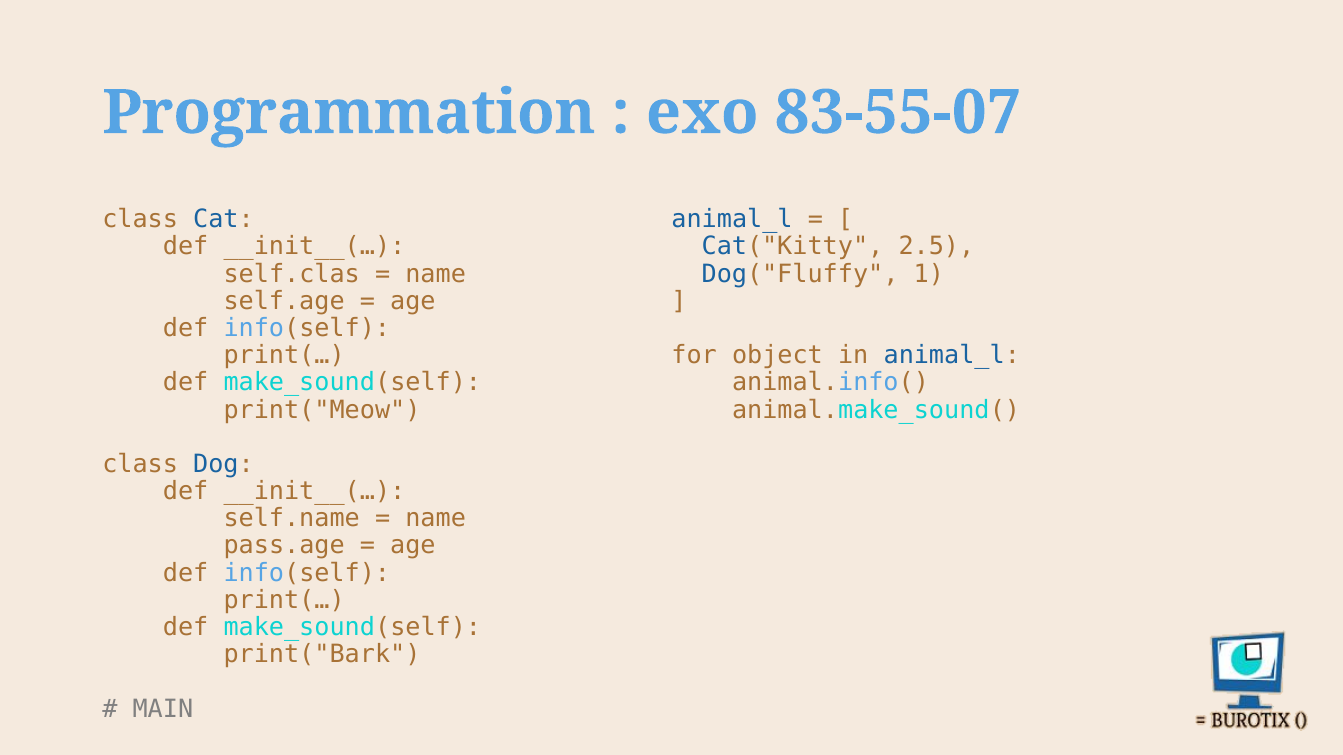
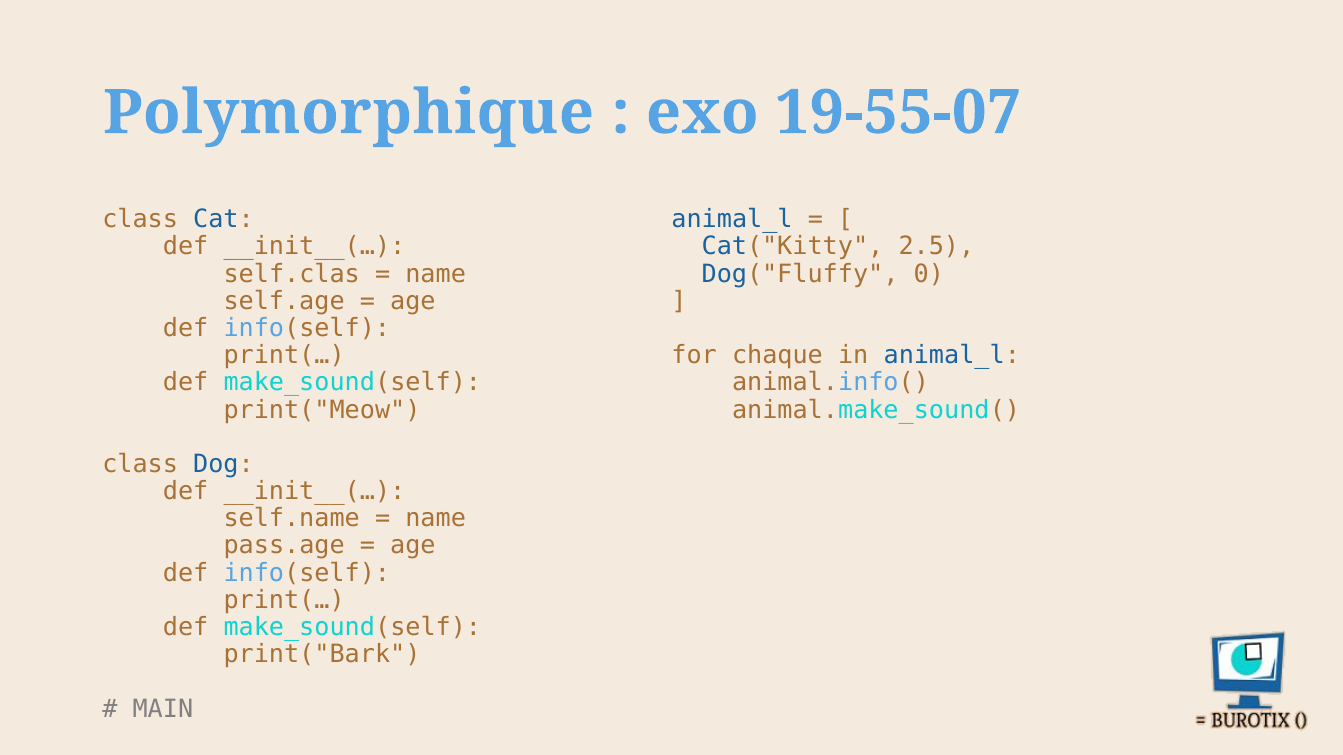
Programmation: Programmation -> Polymorphique
83-55-07: 83-55-07 -> 19-55-07
1: 1 -> 0
object: object -> chaque
